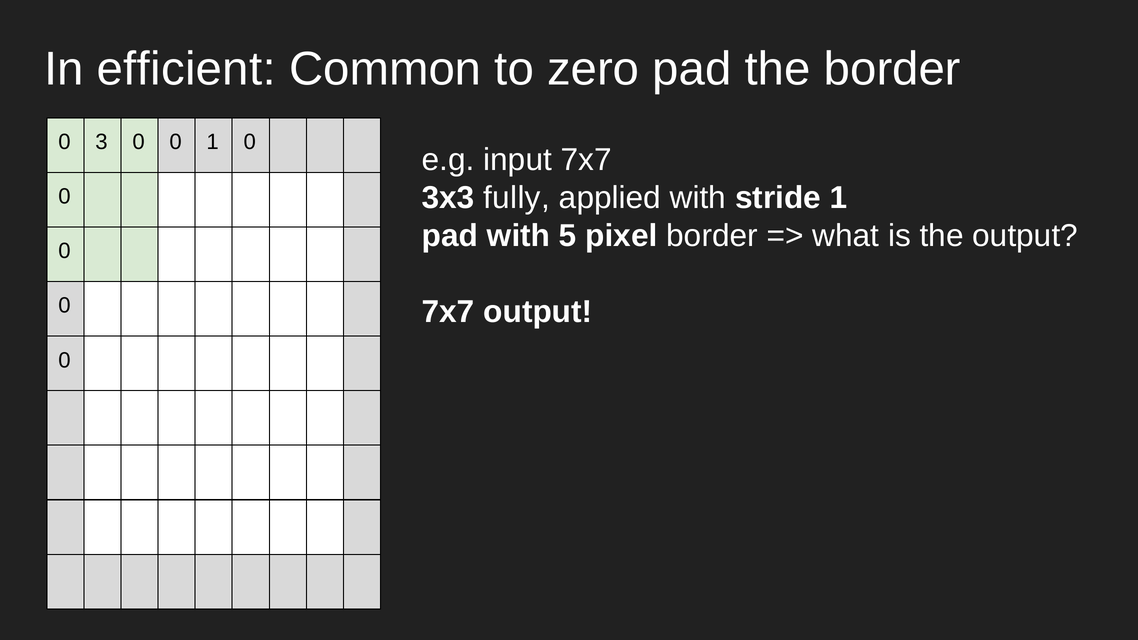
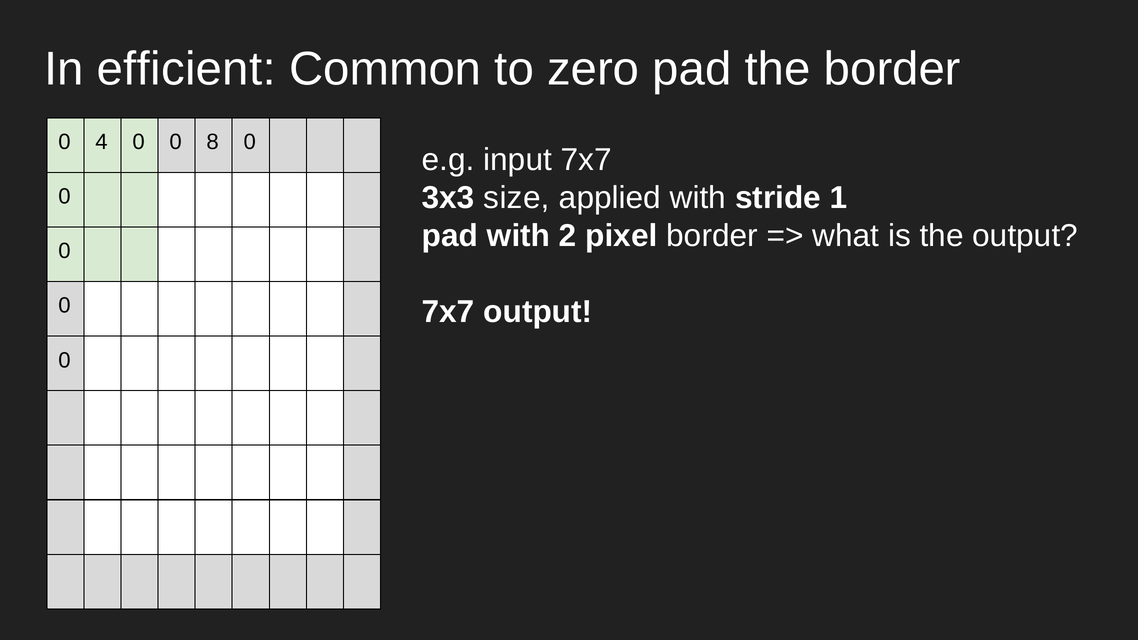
3: 3 -> 4
0 1: 1 -> 8
fully: fully -> size
5: 5 -> 2
